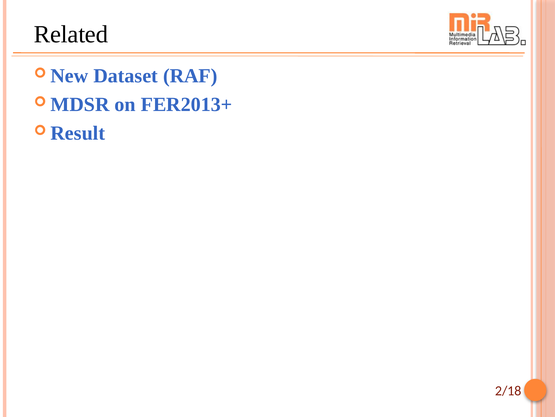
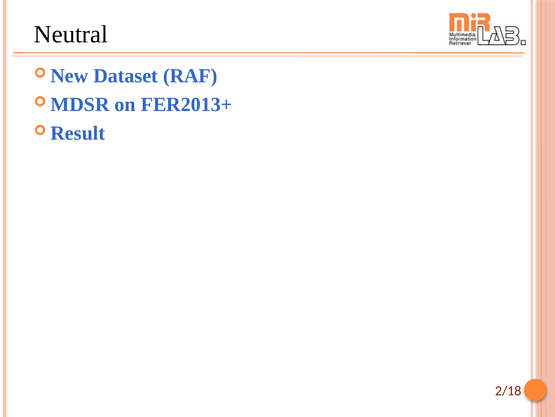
Related: Related -> Neutral
